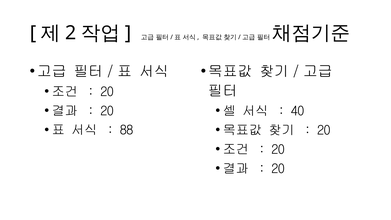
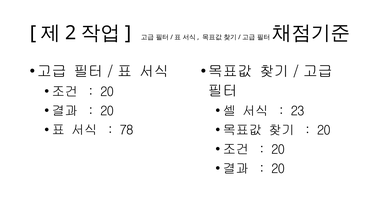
40: 40 -> 23
88: 88 -> 78
